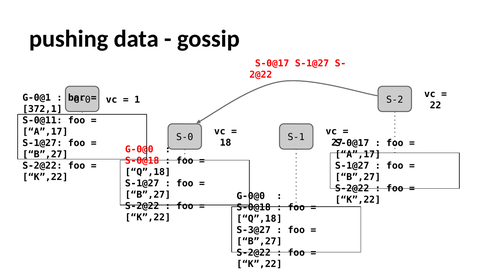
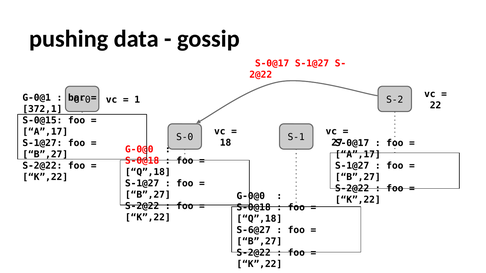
S-0@11: S-0@11 -> S-0@15
S-3@27: S-3@27 -> S-6@27
